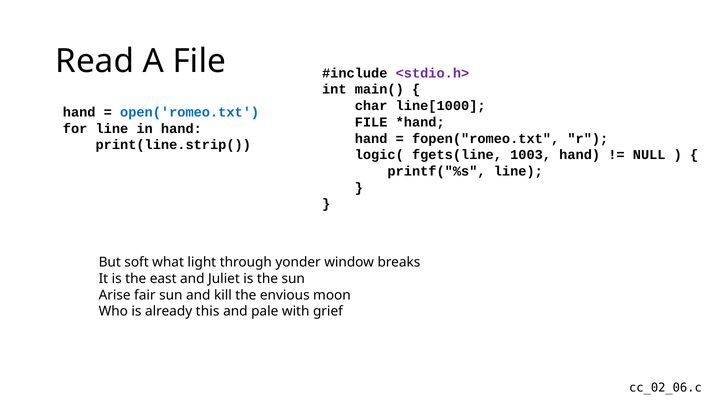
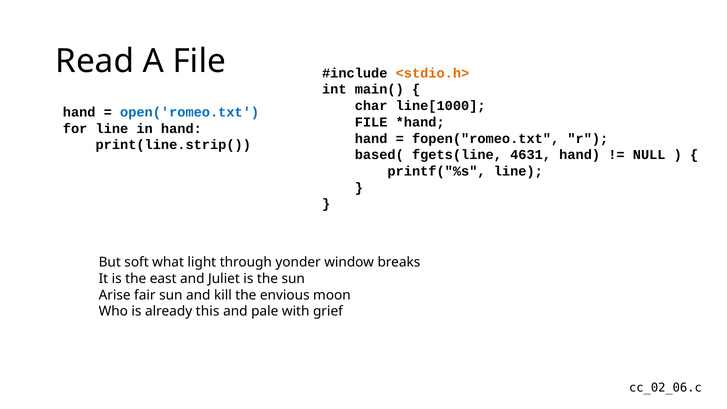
<stdio.h> colour: purple -> orange
logic(: logic( -> based(
1003: 1003 -> 4631
